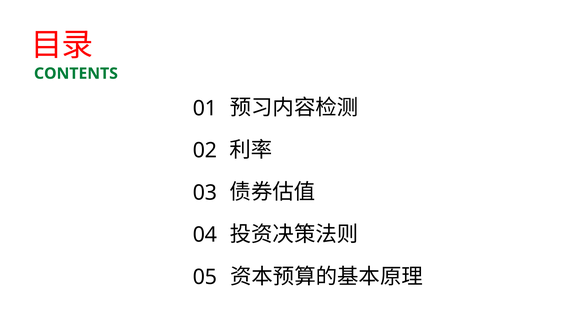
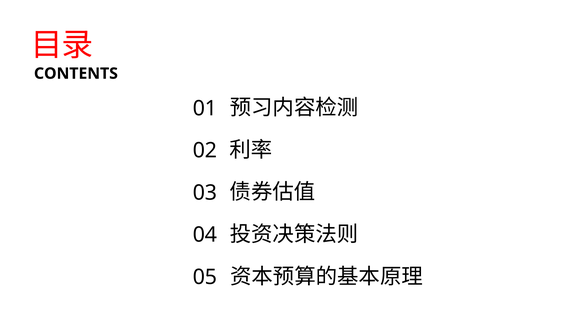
CONTENTS colour: green -> black
